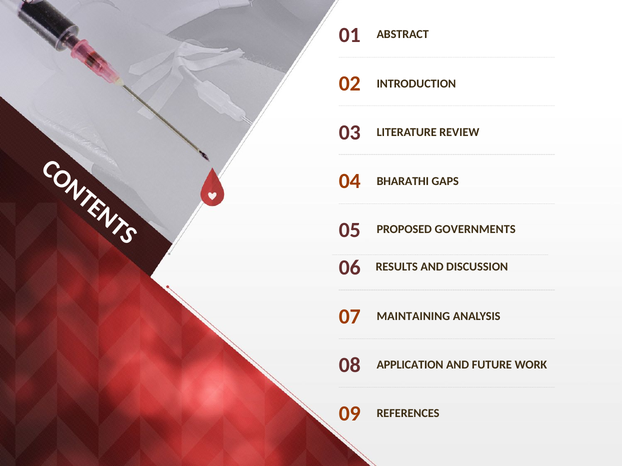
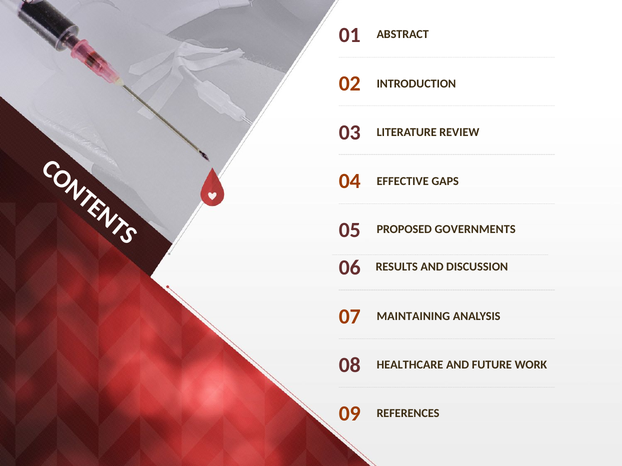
BHARATHI: BHARATHI -> EFFECTIVE
APPLICATION: APPLICATION -> HEALTHCARE
